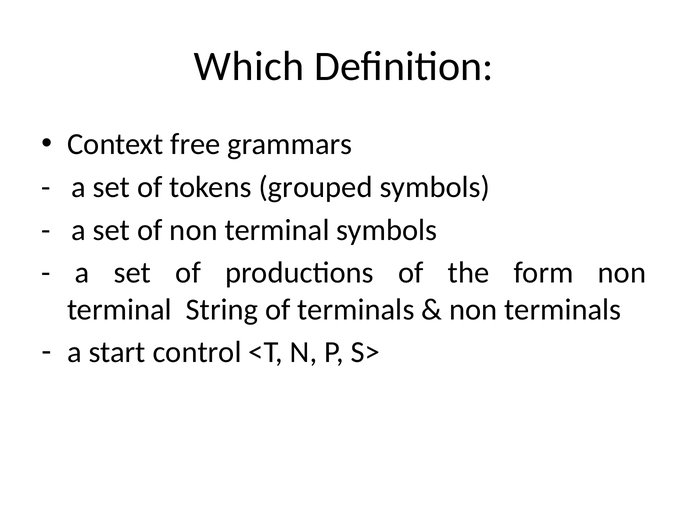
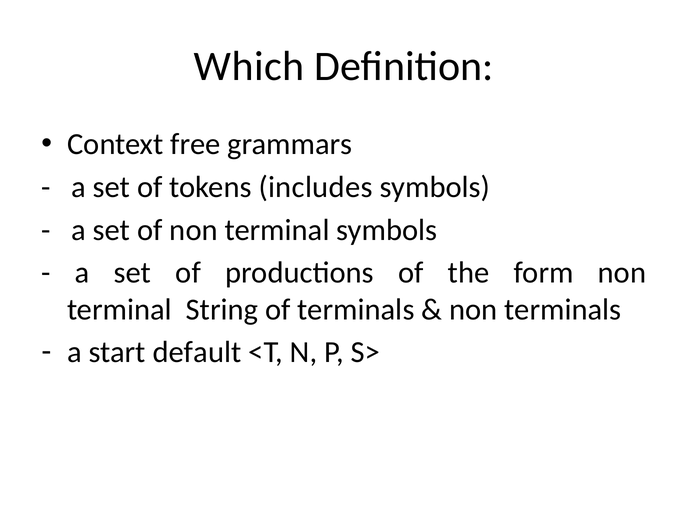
grouped: grouped -> includes
control: control -> default
